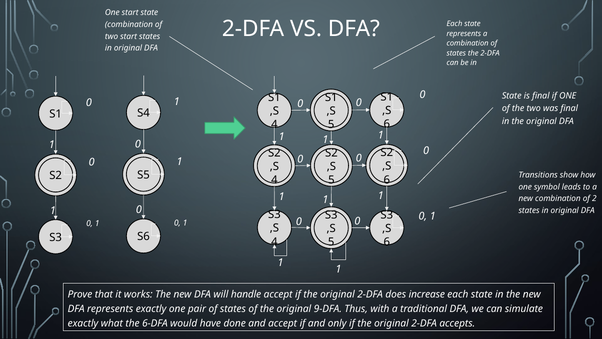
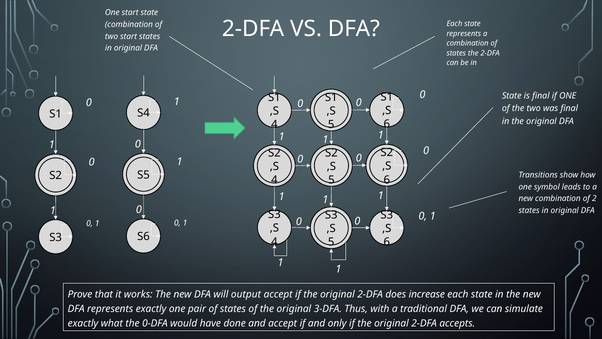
handle: handle -> output
9-DFA: 9-DFA -> 3-DFA
6-DFA: 6-DFA -> 0-DFA
